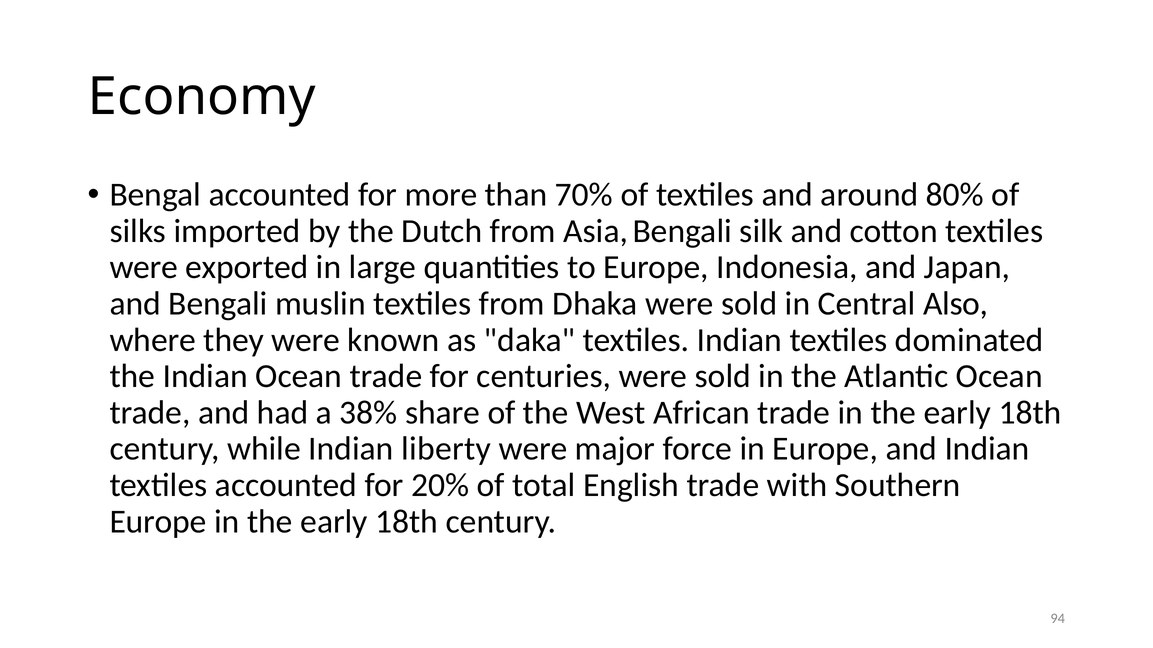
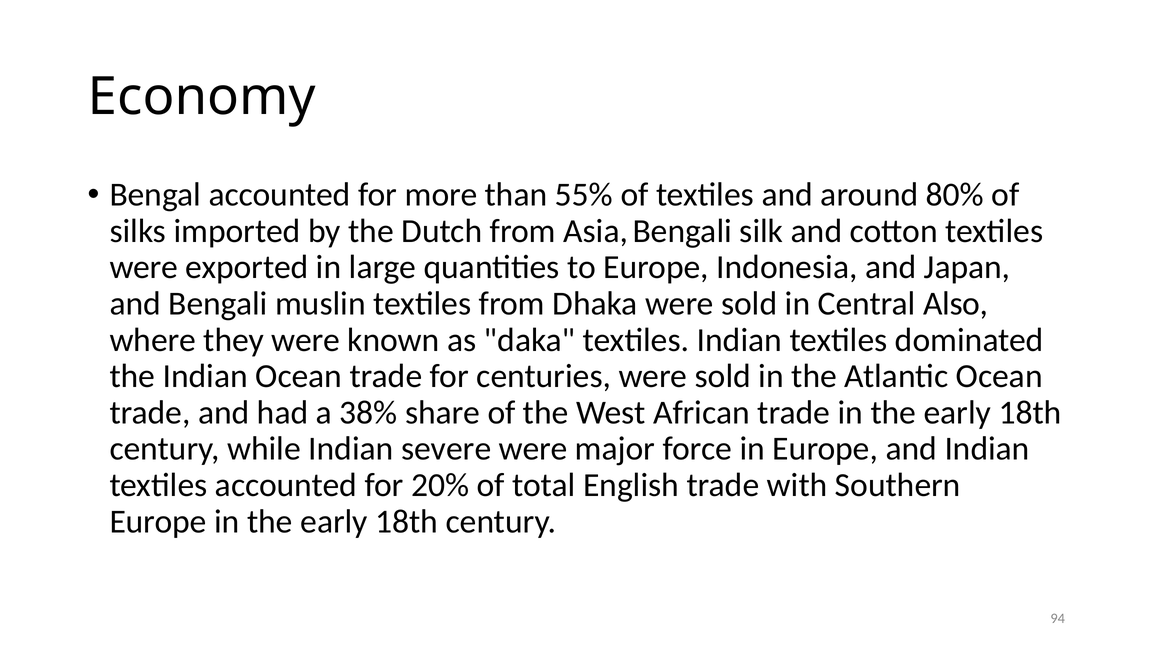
70%: 70% -> 55%
liberty: liberty -> severe
